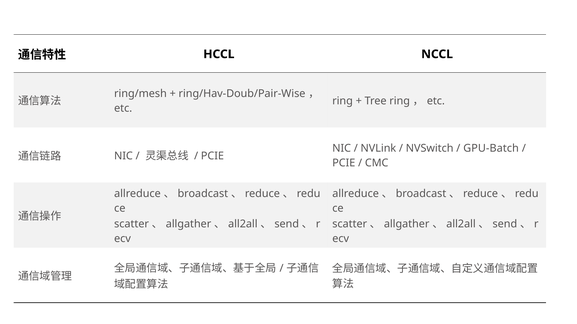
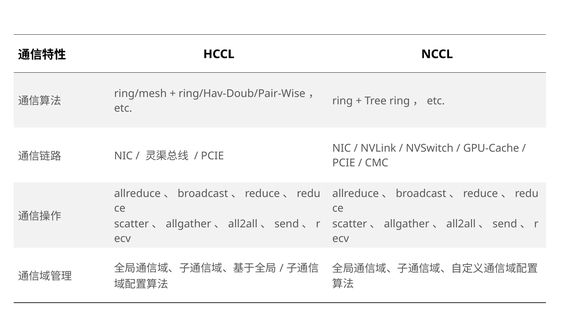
GPU-Batch: GPU-Batch -> GPU-Cache
